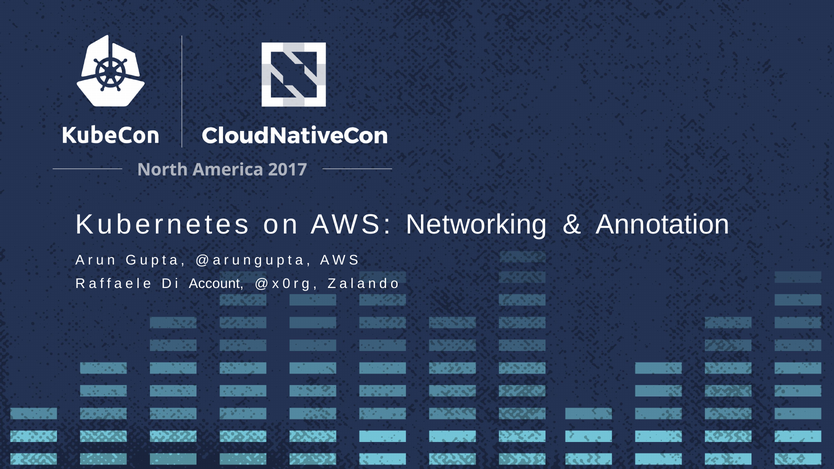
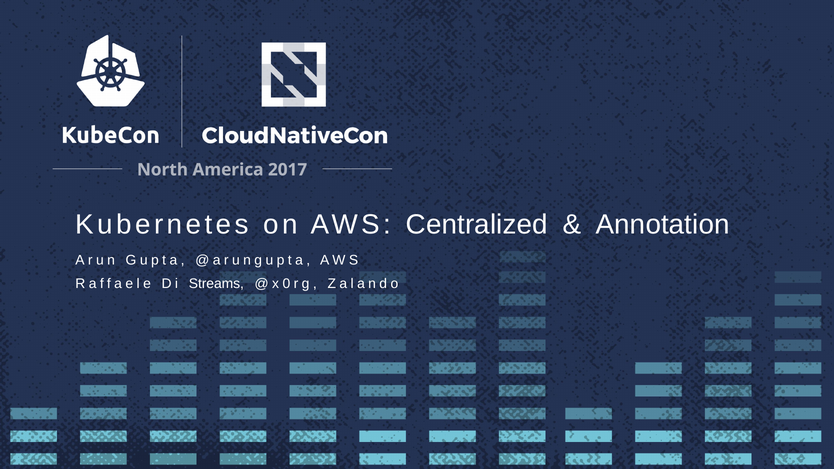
Networking: Networking -> Centralized
Account: Account -> Streams
